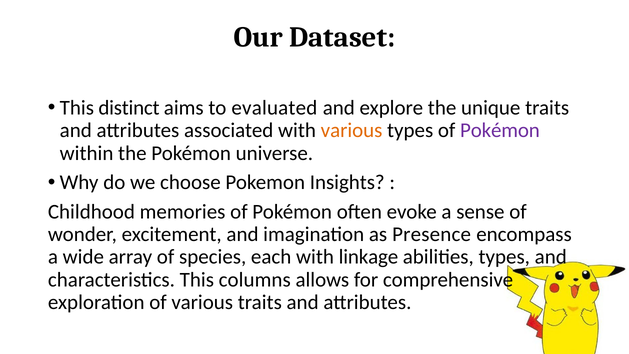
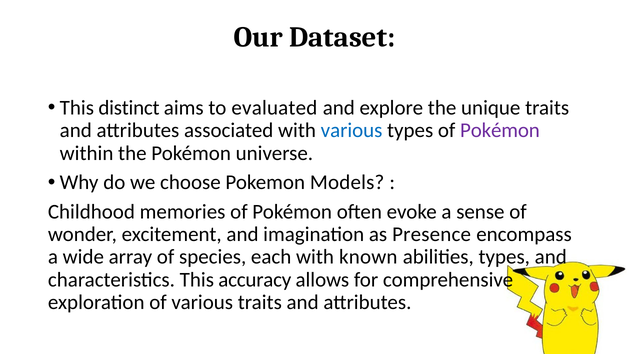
various at (352, 130) colour: orange -> blue
Insights: Insights -> Models
linkage: linkage -> known
columns: columns -> accuracy
